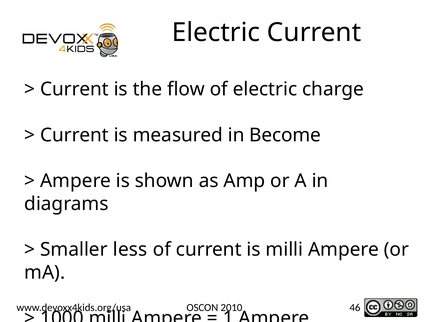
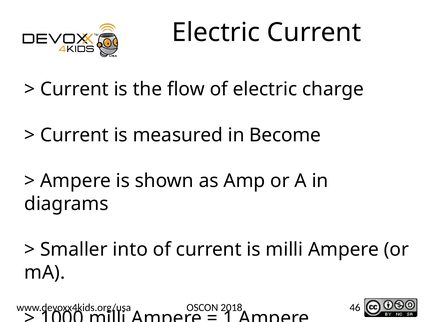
less: less -> into
2010: 2010 -> 2018
